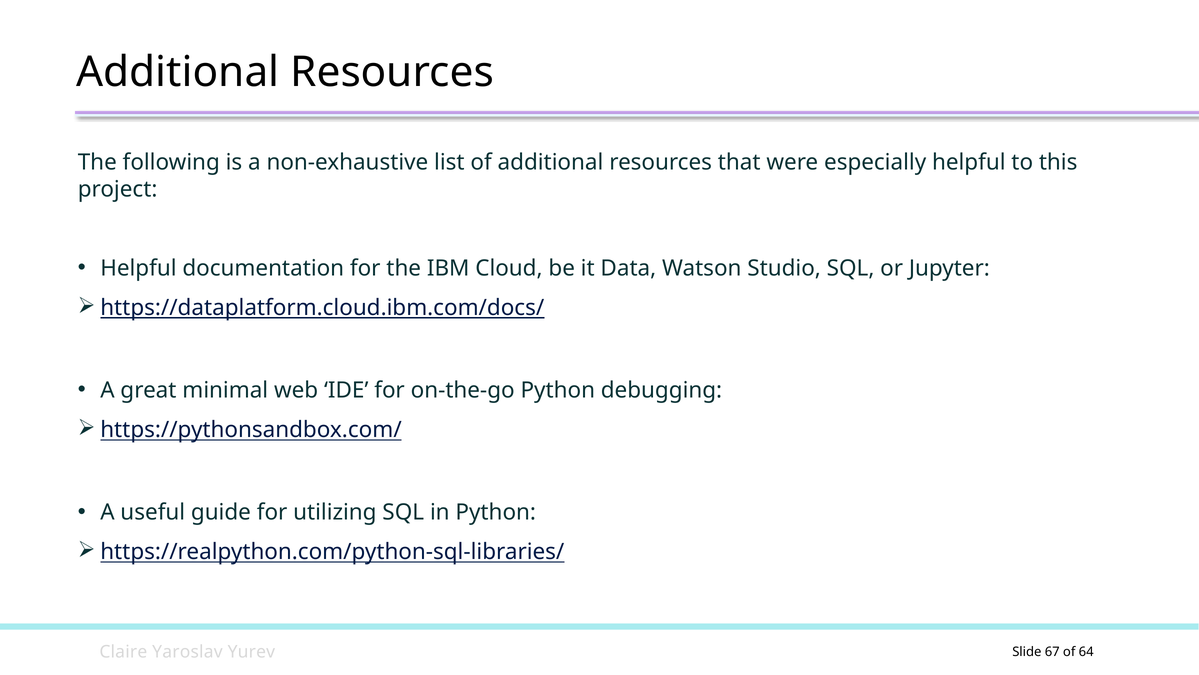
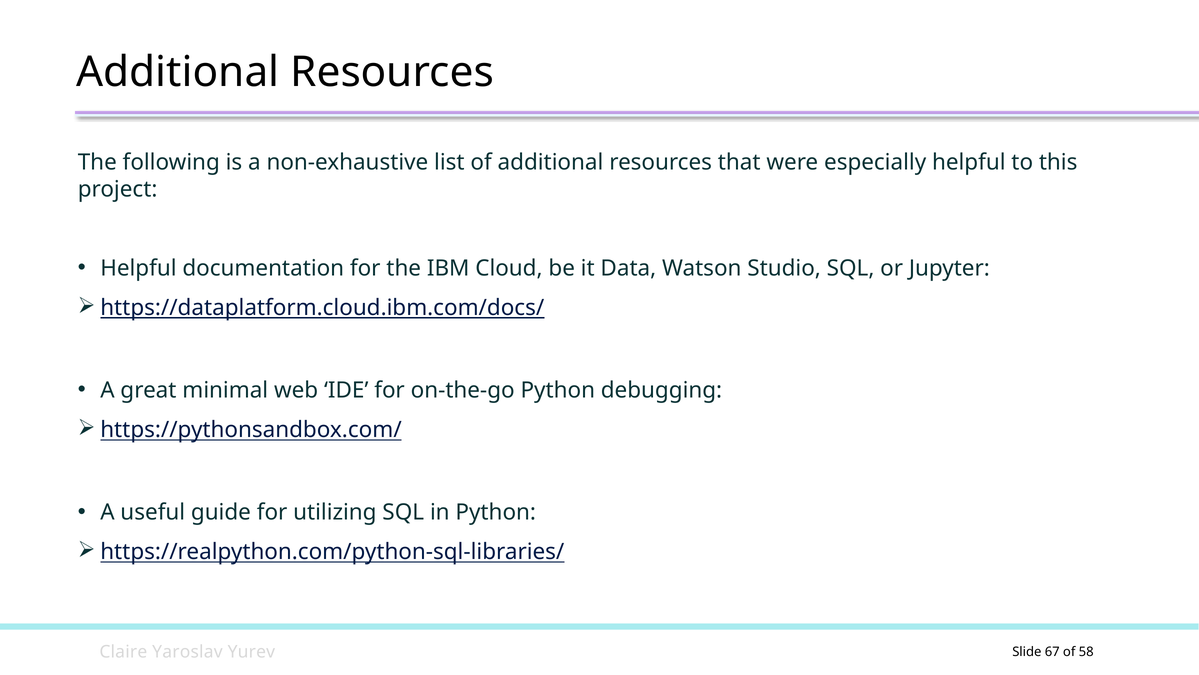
64: 64 -> 58
